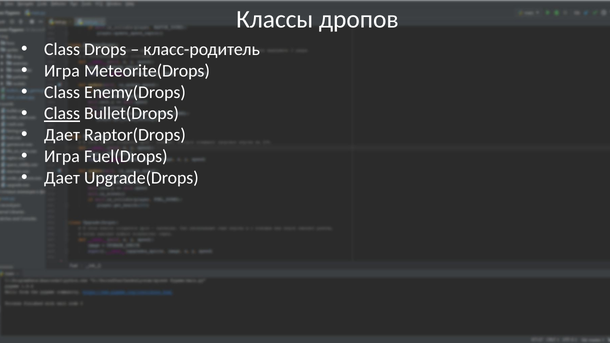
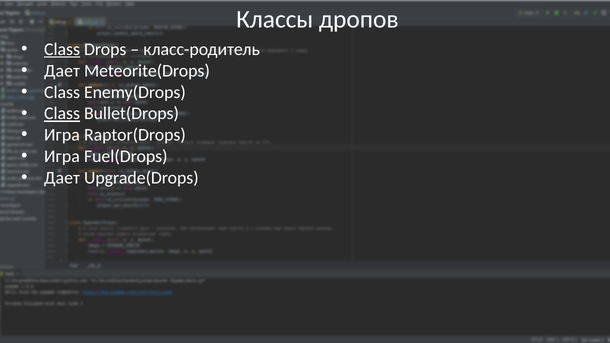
Class at (62, 50) underline: none -> present
Игра at (62, 71): Игра -> Дает
Дает at (62, 135): Дает -> Игра
